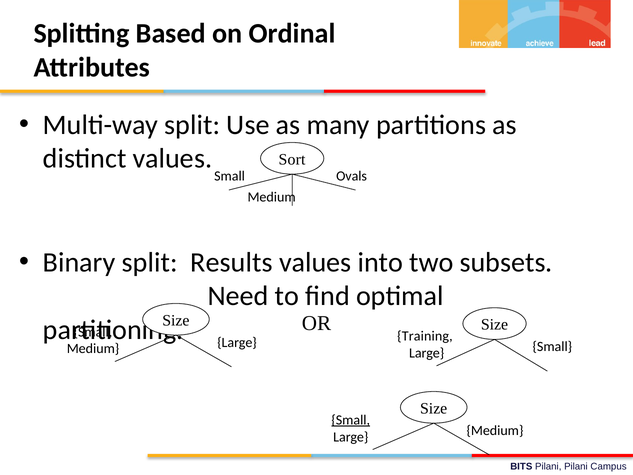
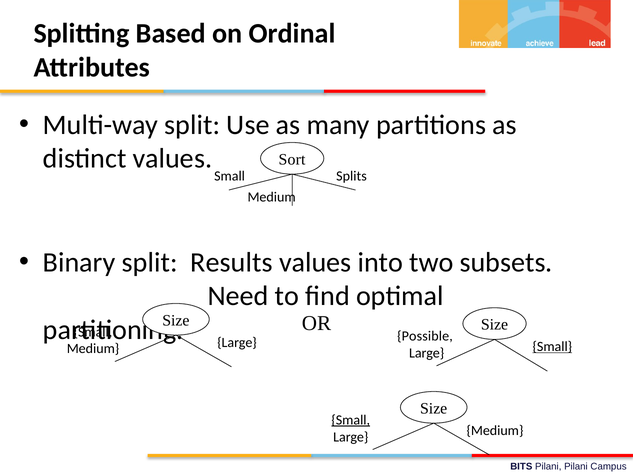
Ovals: Ovals -> Splits
Training: Training -> Possible
Small at (552, 347) underline: none -> present
